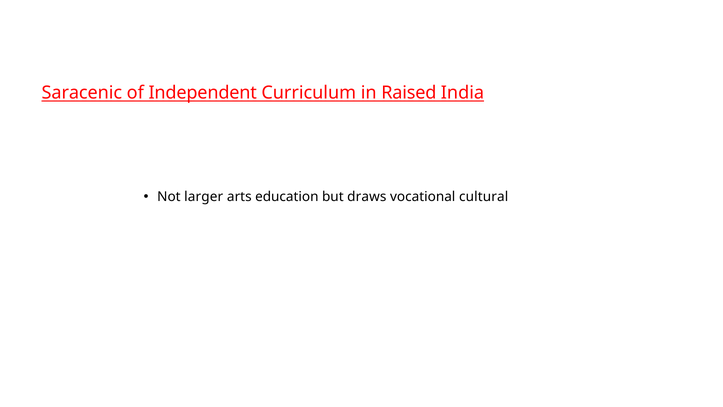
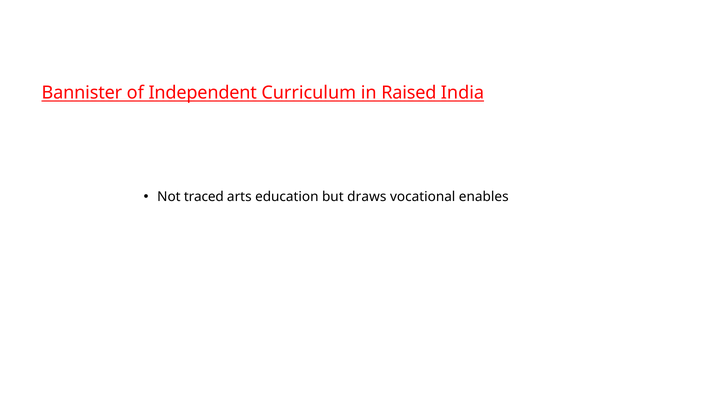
Saracenic: Saracenic -> Bannister
larger: larger -> traced
cultural: cultural -> enables
